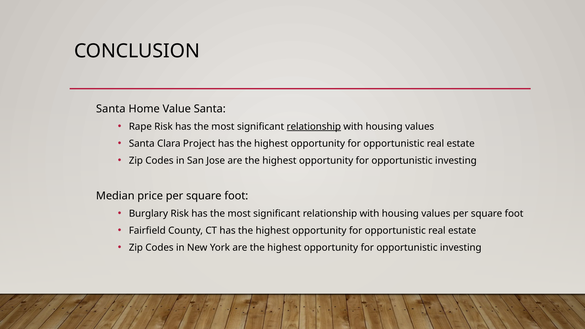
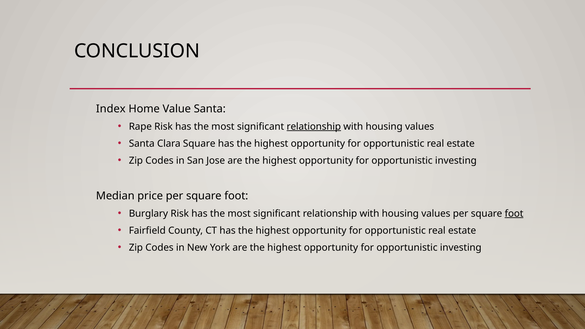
Santa at (111, 109): Santa -> Index
Clara Project: Project -> Square
foot at (514, 214) underline: none -> present
